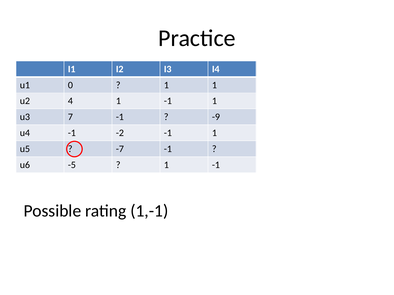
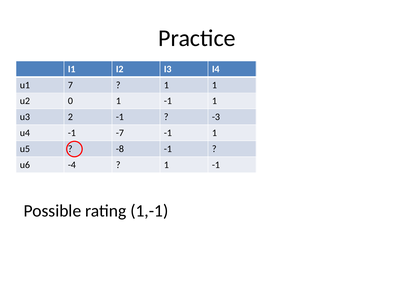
0: 0 -> 7
4: 4 -> 0
u3 7: 7 -> 2
-9: -9 -> -3
-2: -2 -> -7
-7: -7 -> -8
-5: -5 -> -4
